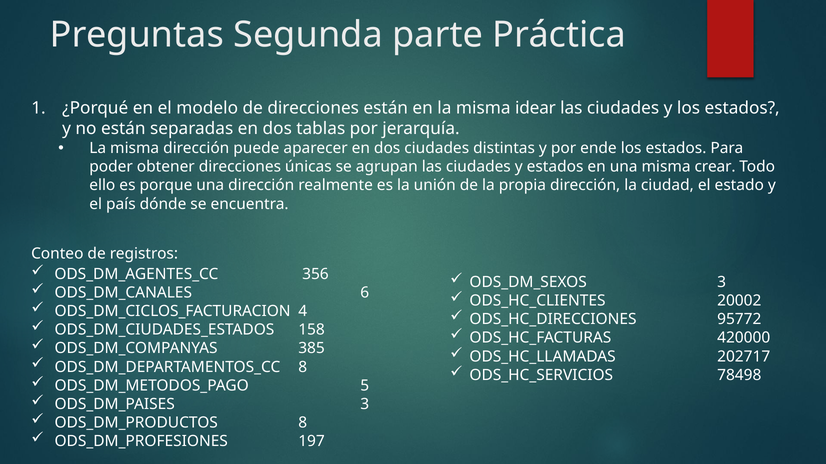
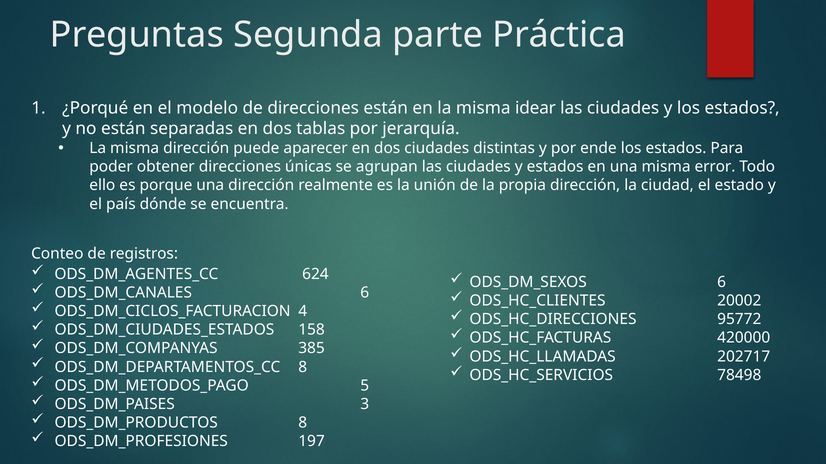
crear: crear -> error
356: 356 -> 624
ODS_DM_SEXOS 3: 3 -> 6
